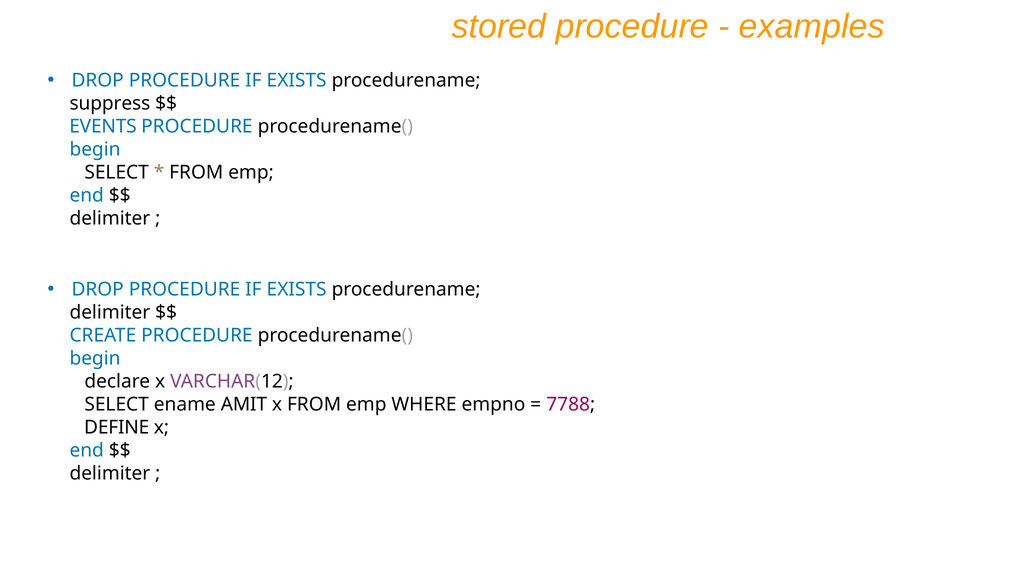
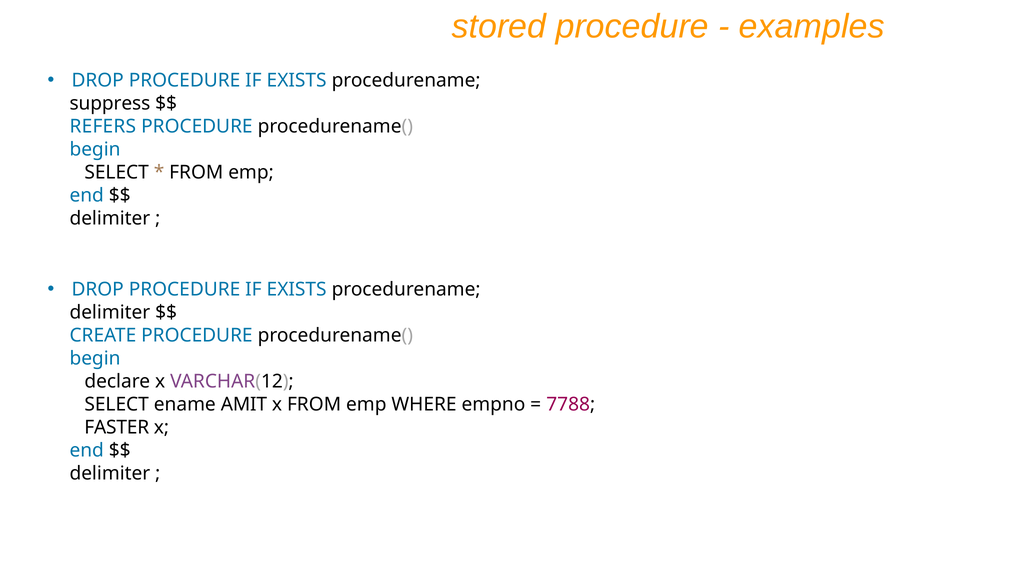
EVENTS: EVENTS -> REFERS
DEFINE: DEFINE -> FASTER
